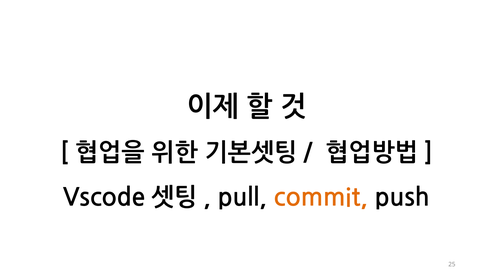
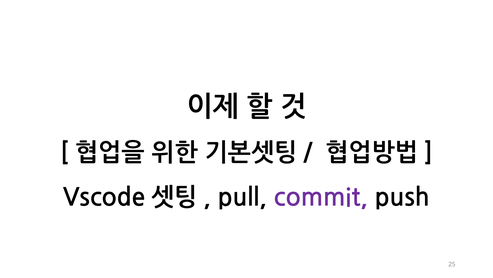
commit colour: orange -> purple
